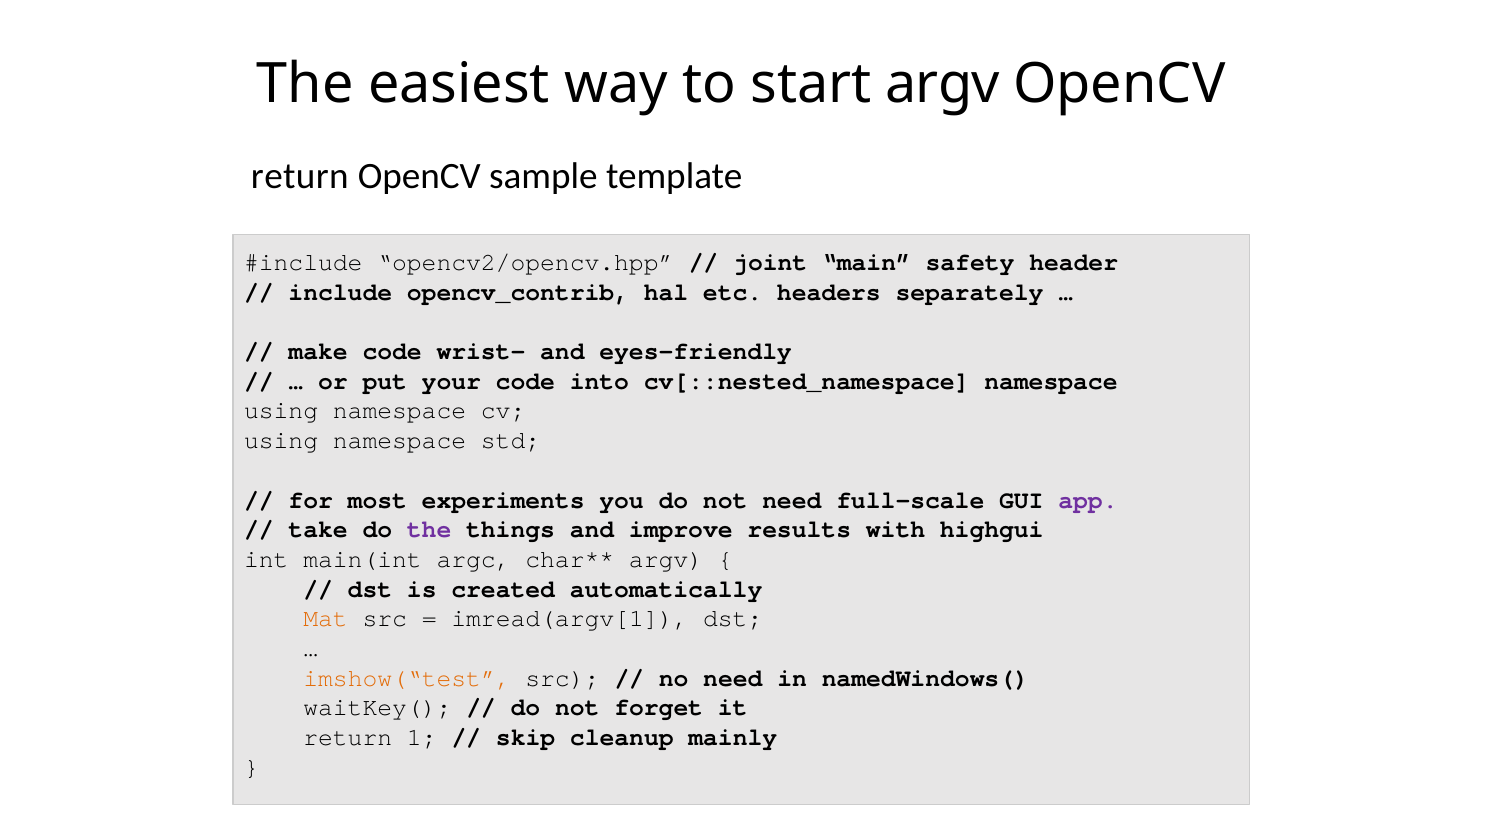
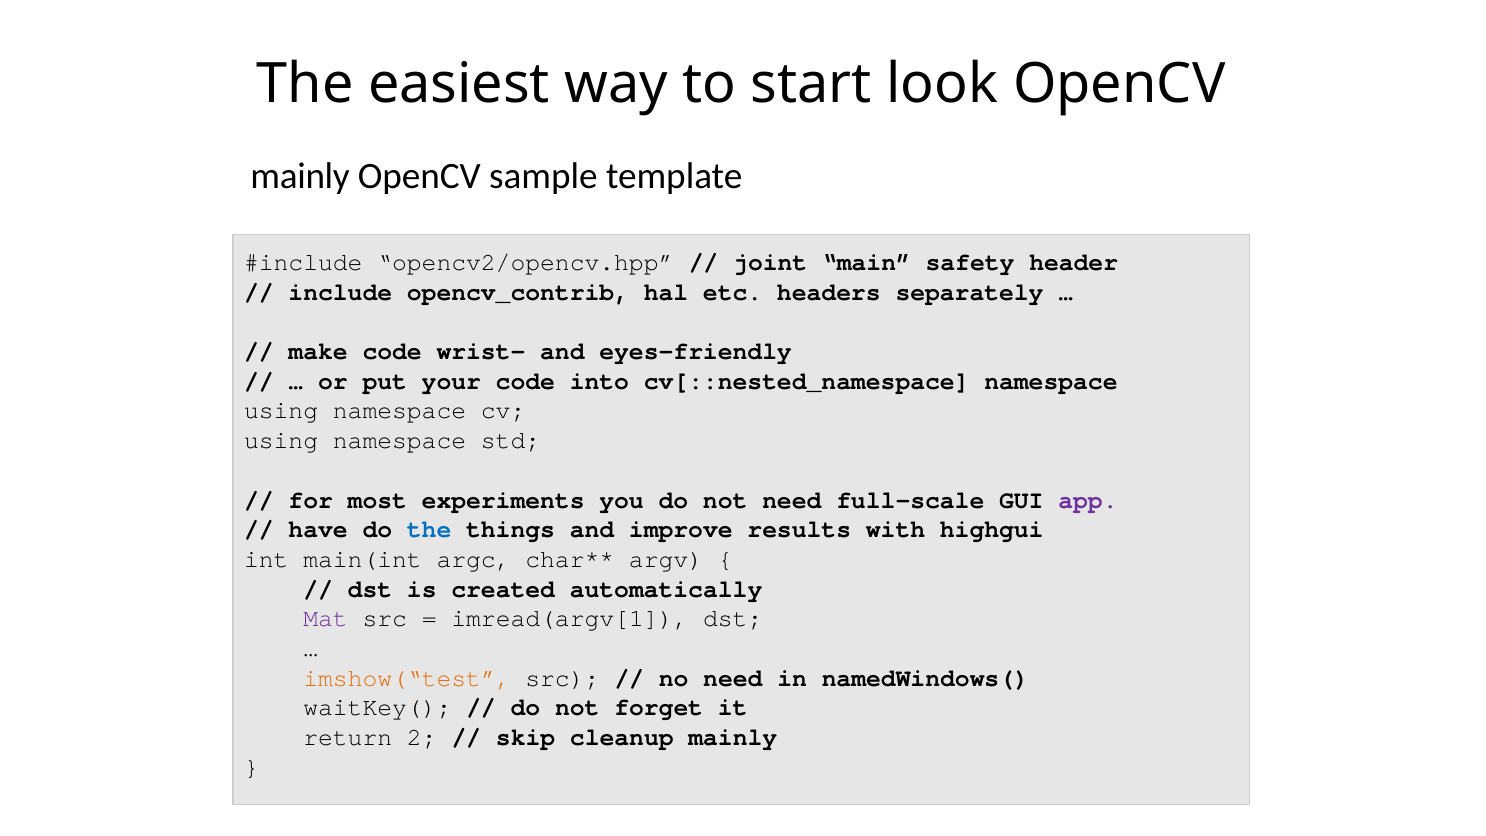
start argv: argv -> look
return at (300, 176): return -> mainly
take: take -> have
the at (429, 529) colour: purple -> blue
Mat colour: orange -> purple
1: 1 -> 2
